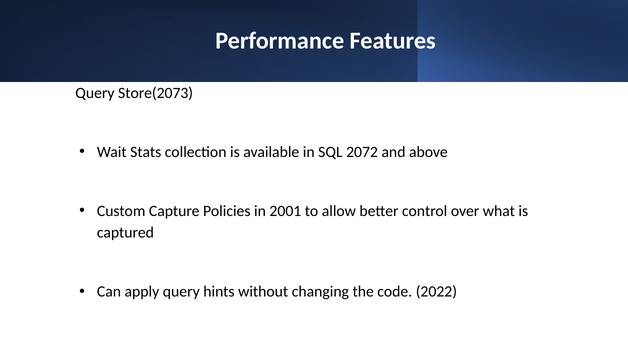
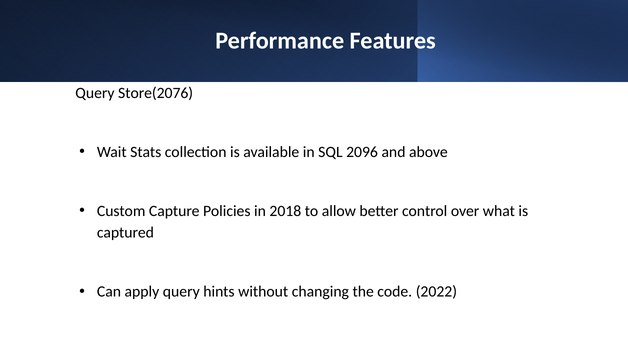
Store(2073: Store(2073 -> Store(2076
2072: 2072 -> 2096
2001: 2001 -> 2018
